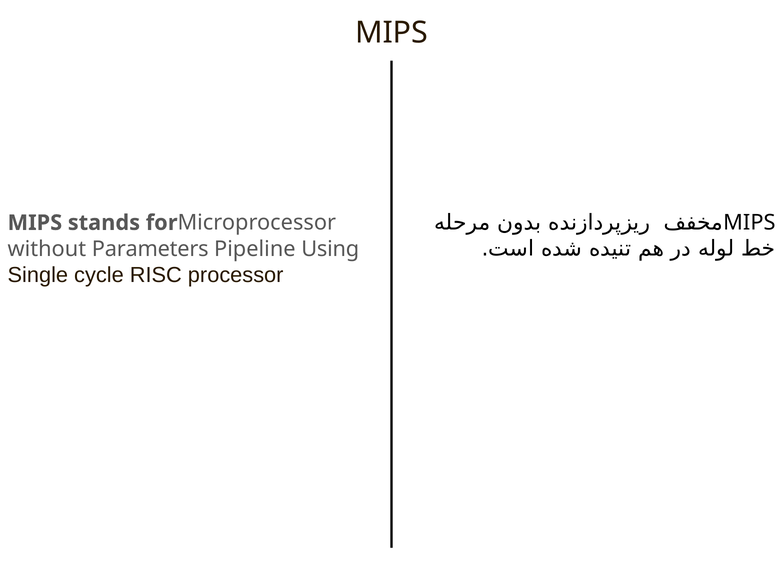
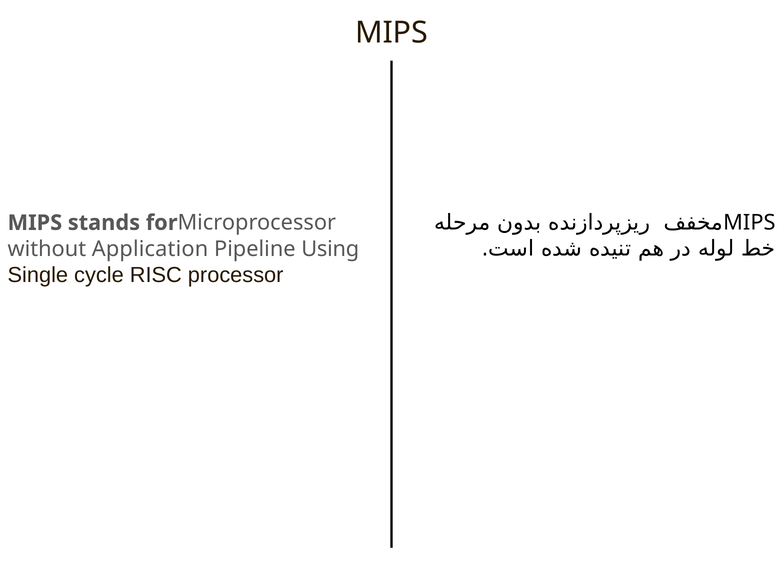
Parameters: Parameters -> Application
